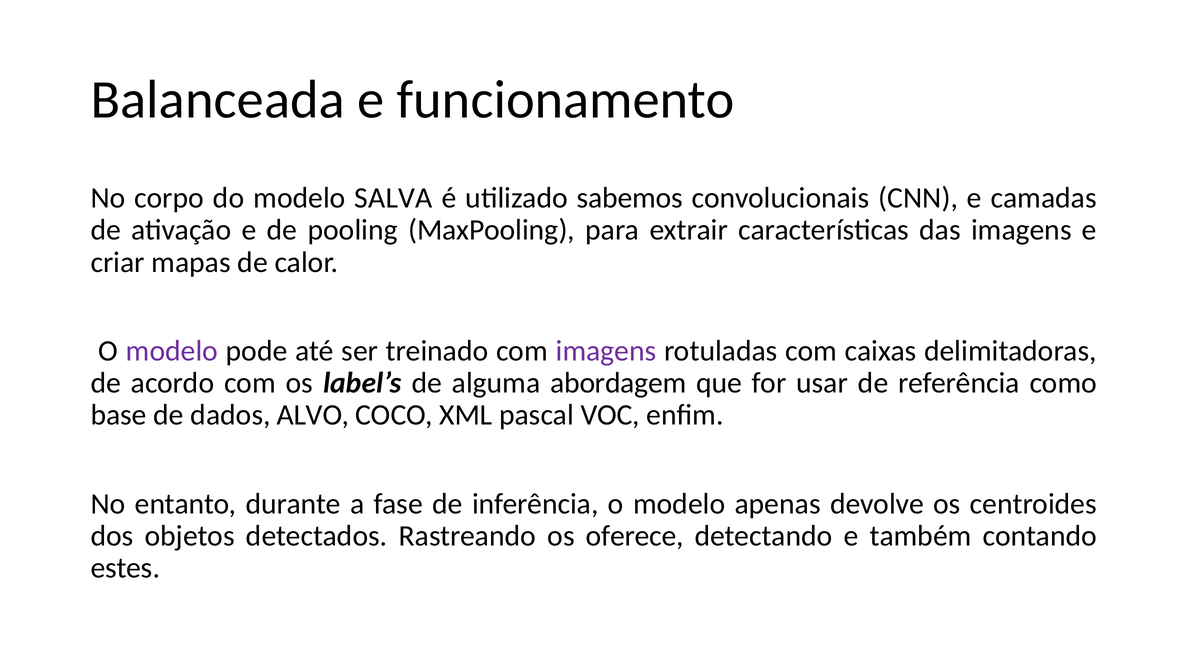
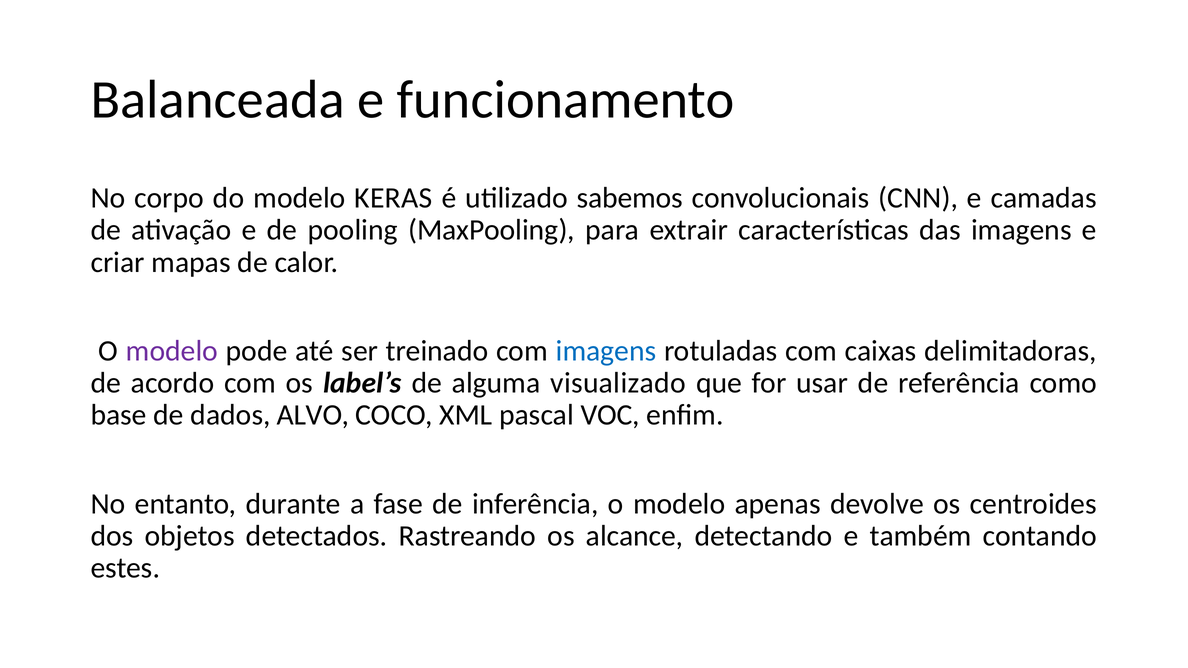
SALVA: SALVA -> KERAS
imagens at (606, 351) colour: purple -> blue
abordagem: abordagem -> visualizado
oferece: oferece -> alcance
